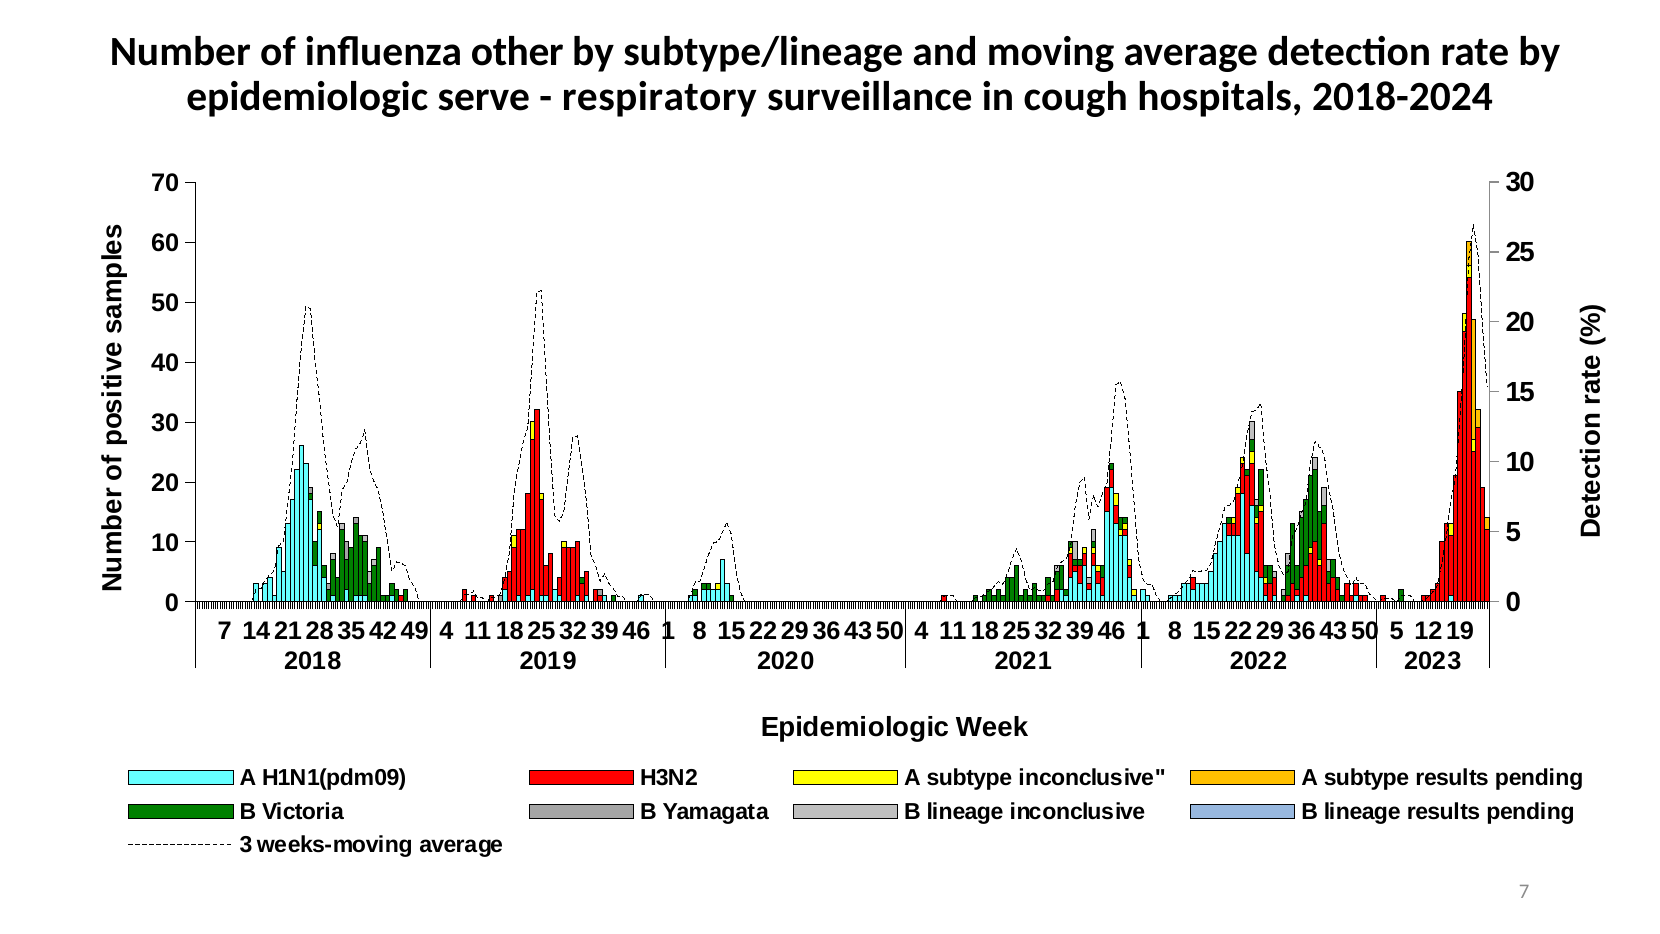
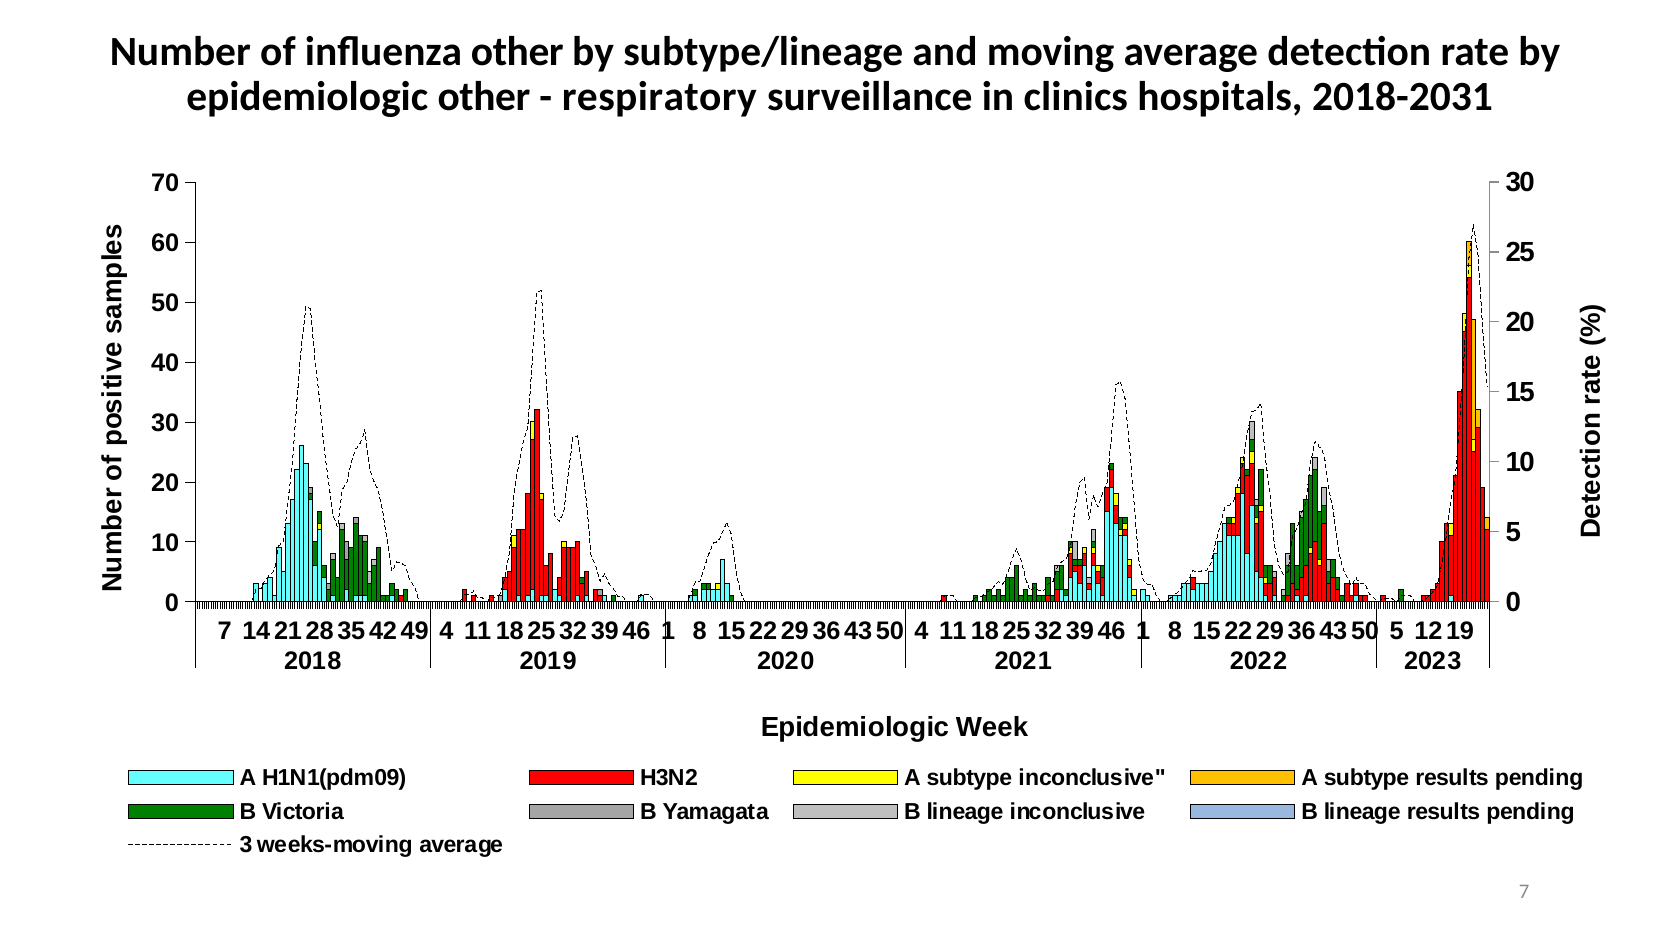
epidemiologic serve: serve -> other
cough: cough -> clinics
2018-2024: 2018-2024 -> 2018-2031
